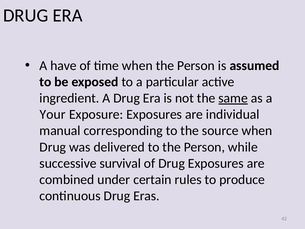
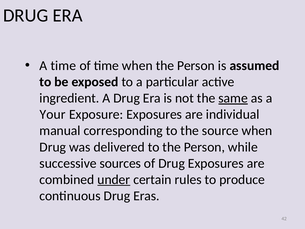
A have: have -> time
survival: survival -> sources
under underline: none -> present
